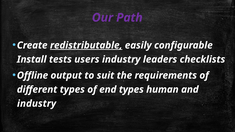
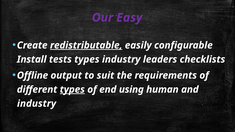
Path: Path -> Easy
tests users: users -> types
types at (72, 90) underline: none -> present
end types: types -> using
